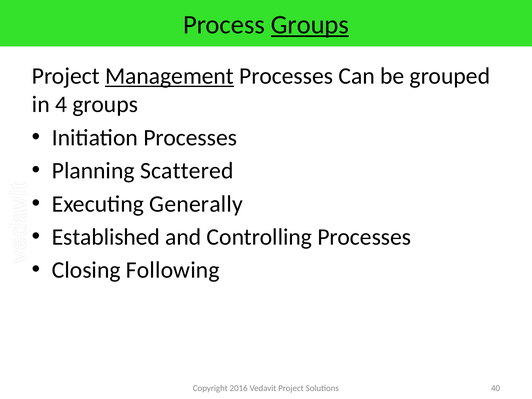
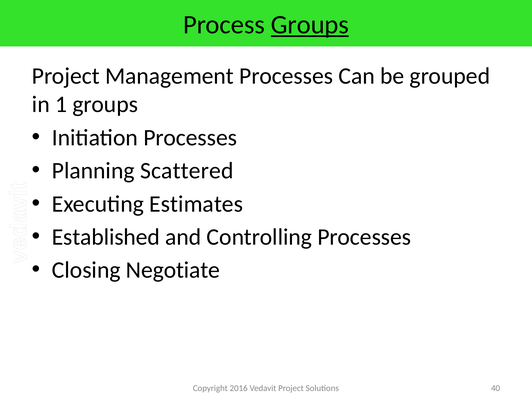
Management underline: present -> none
4: 4 -> 1
Generally: Generally -> Estimates
Following: Following -> Negotiate
